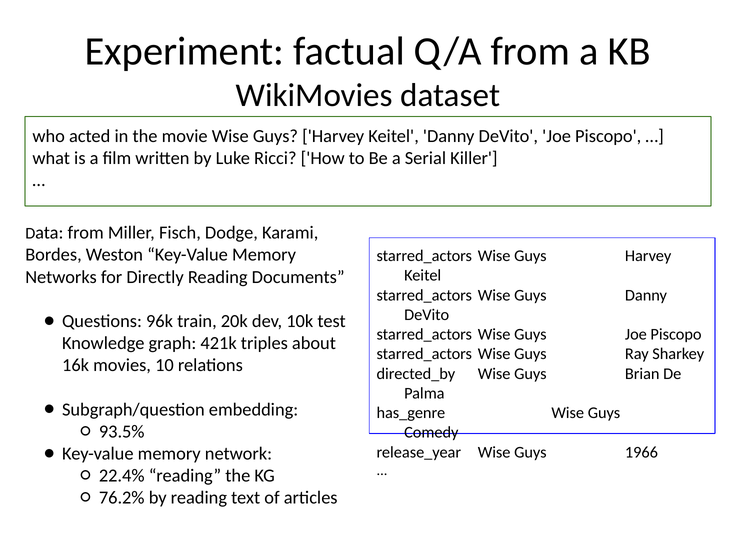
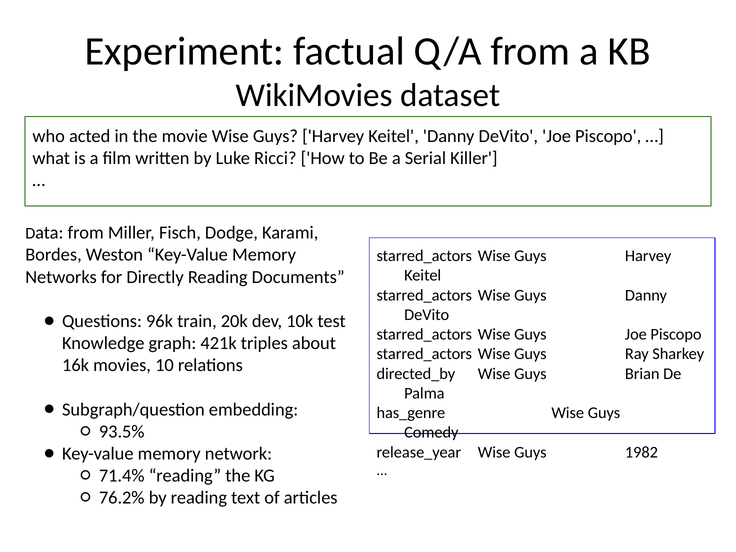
1966: 1966 -> 1982
22.4%: 22.4% -> 71.4%
